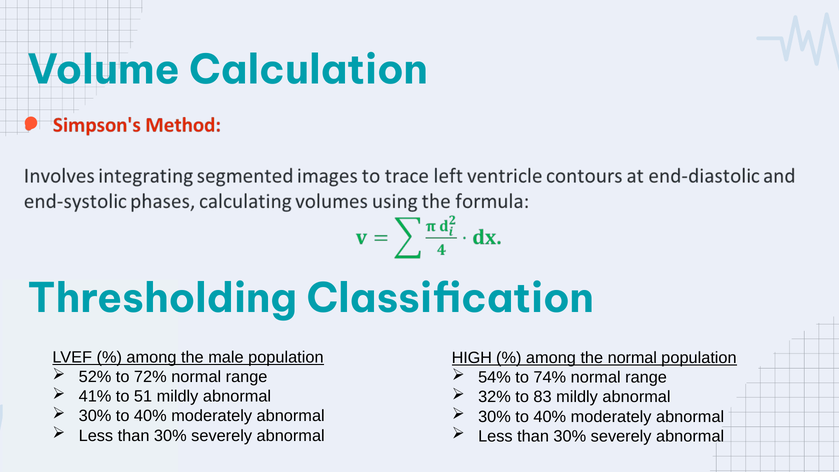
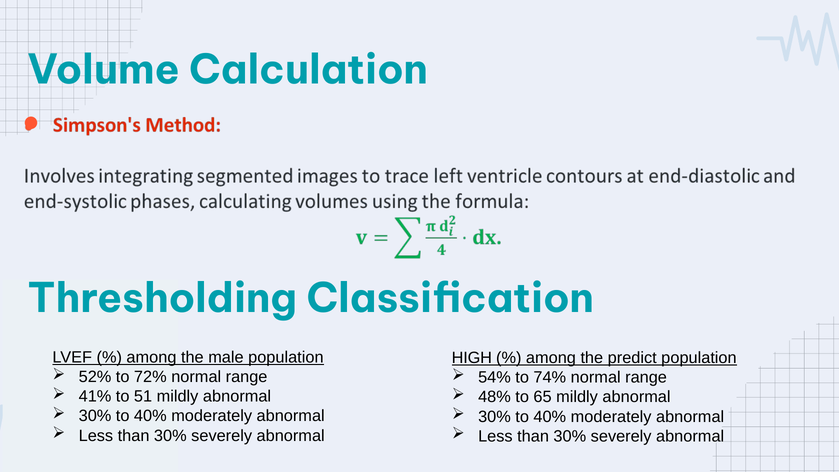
the normal: normal -> predict
32%: 32% -> 48%
83: 83 -> 65
